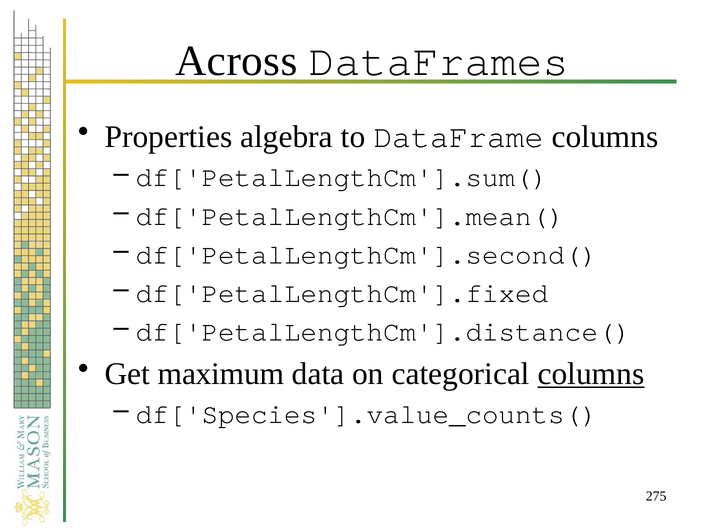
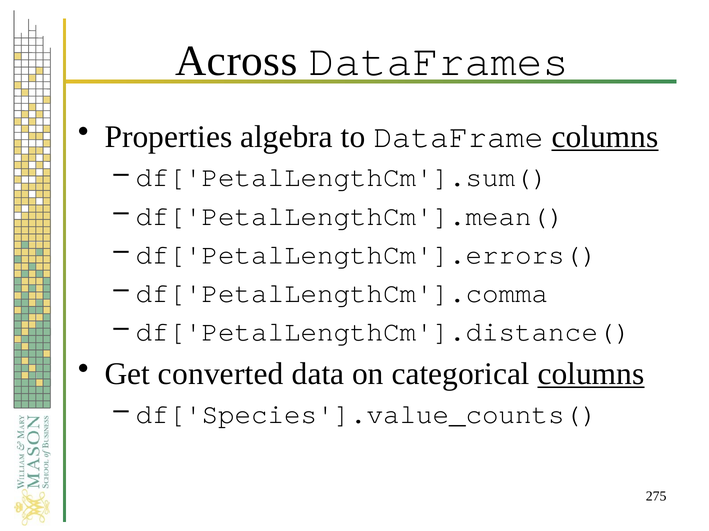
columns at (605, 137) underline: none -> present
df['PetalLengthCm'].second(: df['PetalLengthCm'].second( -> df['PetalLengthCm'].errors(
df['PetalLengthCm'].fixed: df['PetalLengthCm'].fixed -> df['PetalLengthCm'].comma
maximum: maximum -> converted
